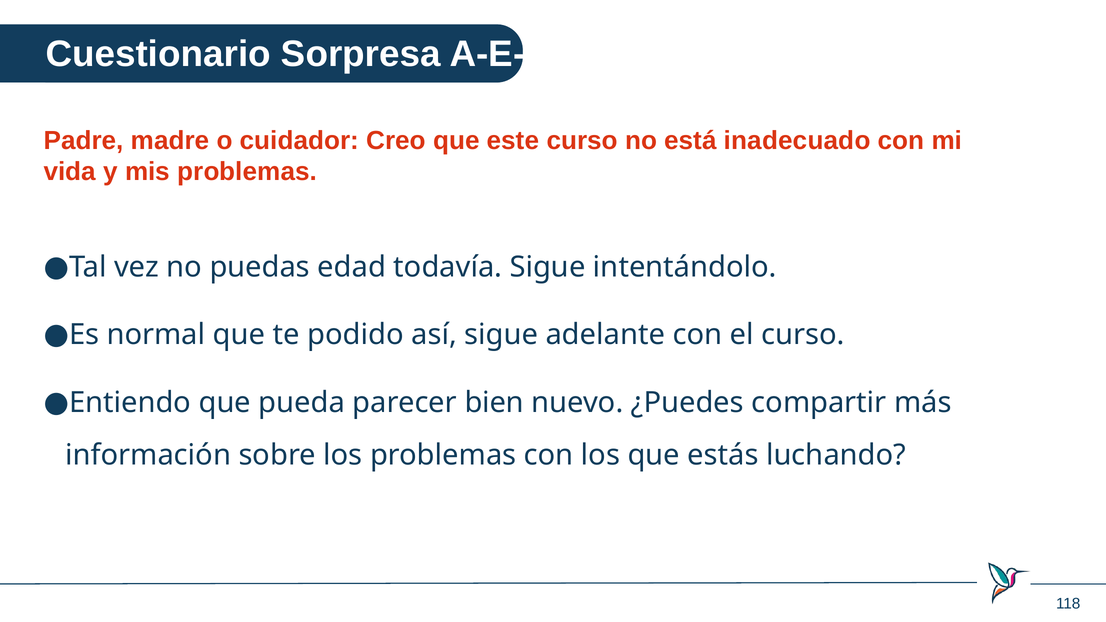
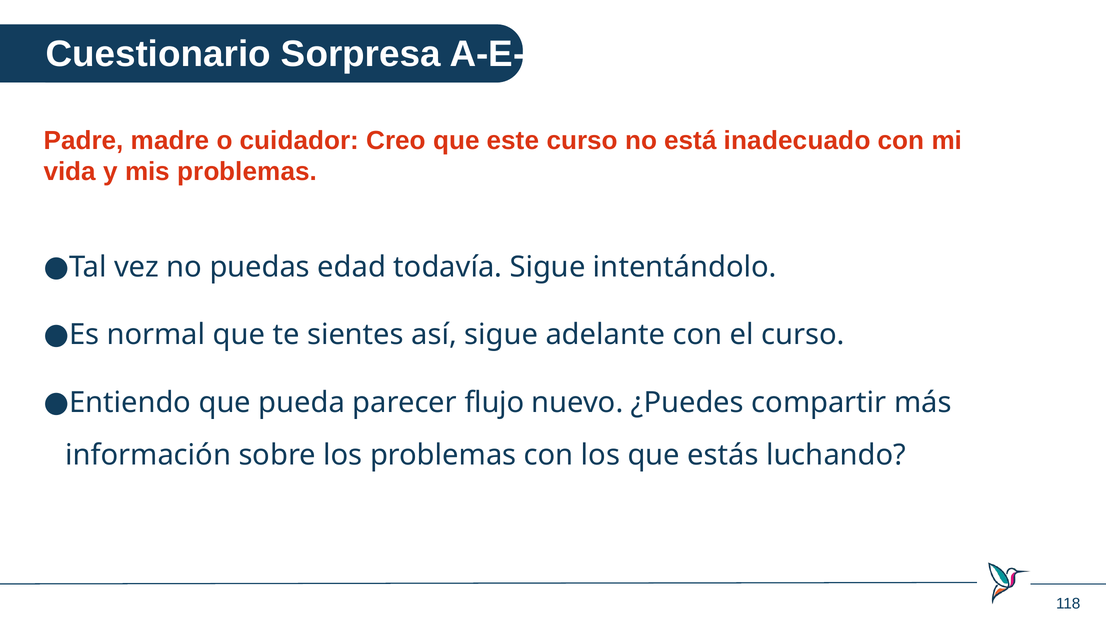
podido: podido -> sientes
bien: bien -> flujo
